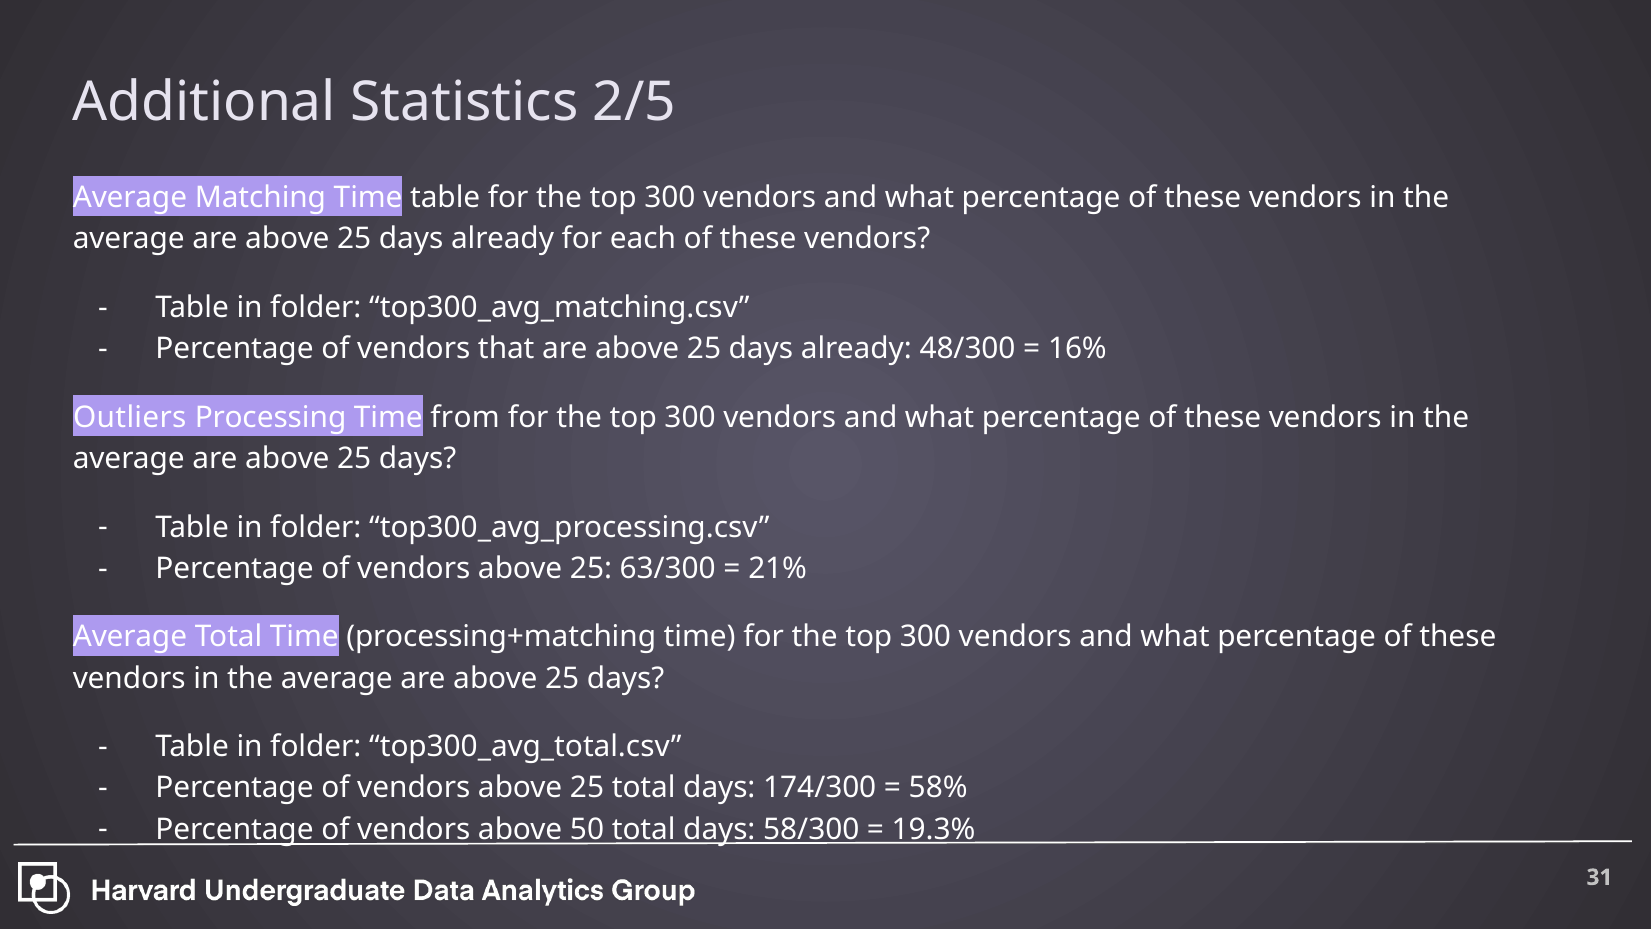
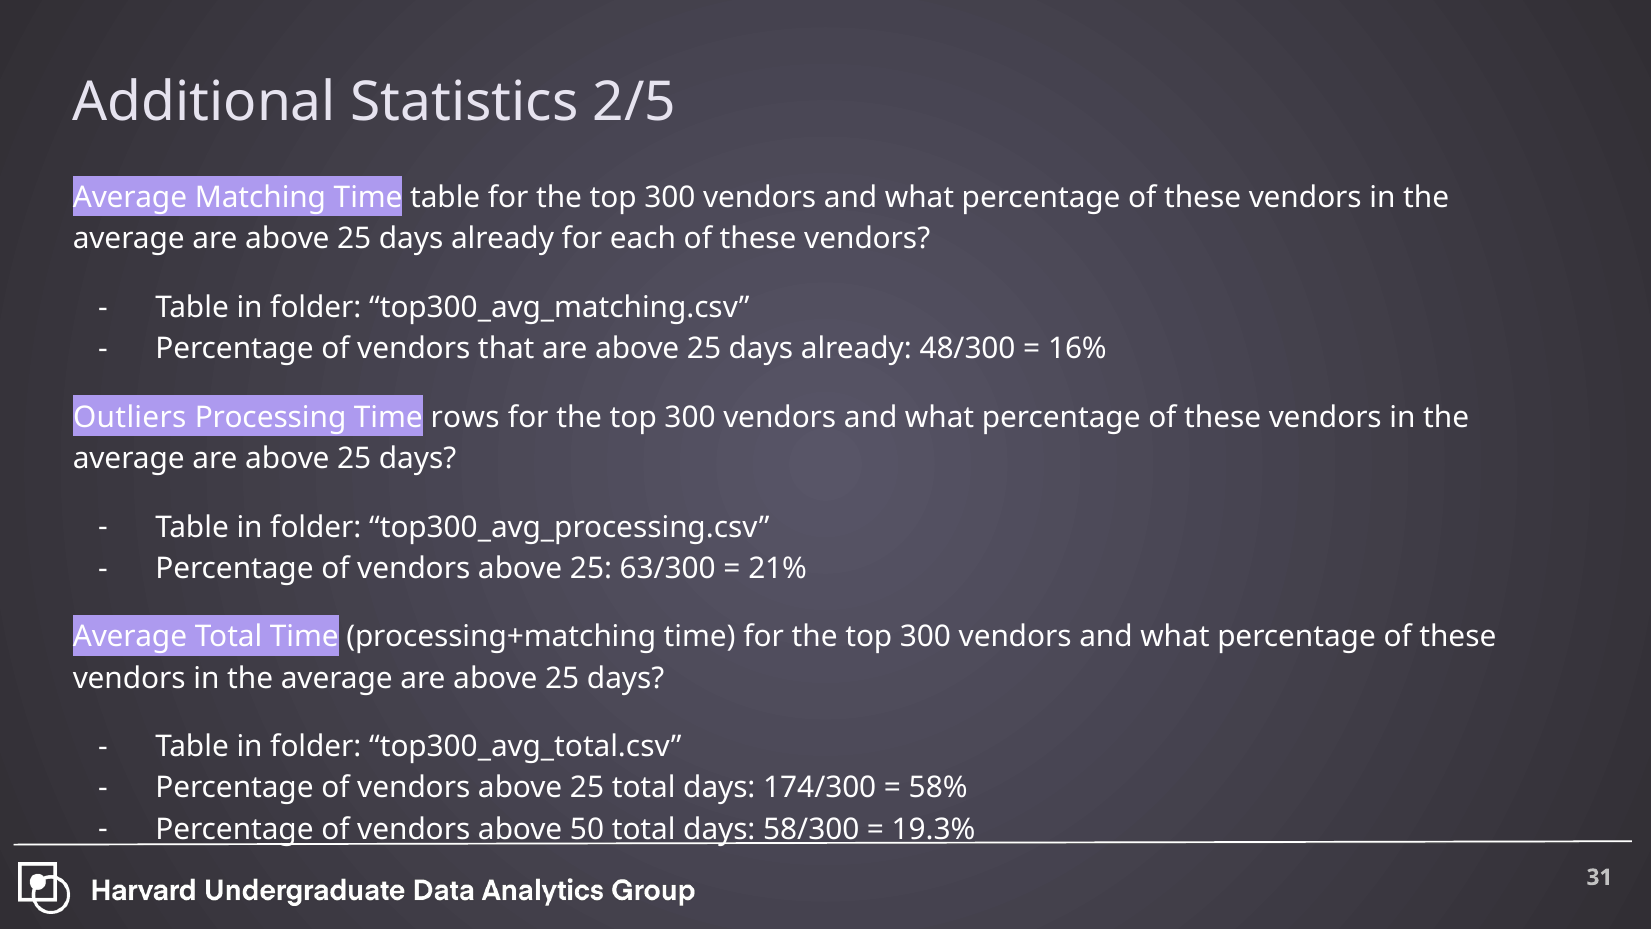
from: from -> rows
